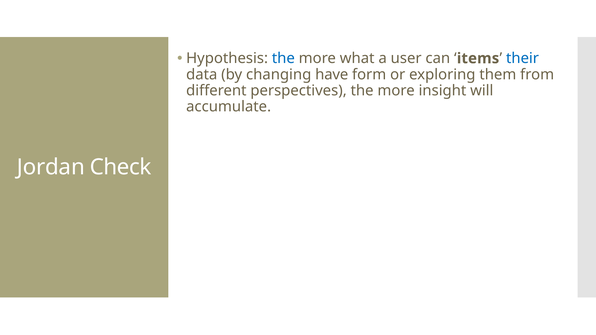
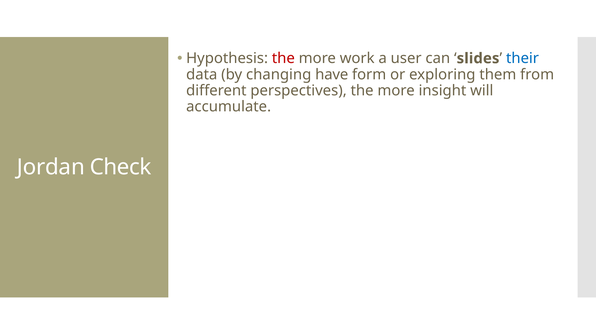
the at (283, 58) colour: blue -> red
what: what -> work
items: items -> slides
